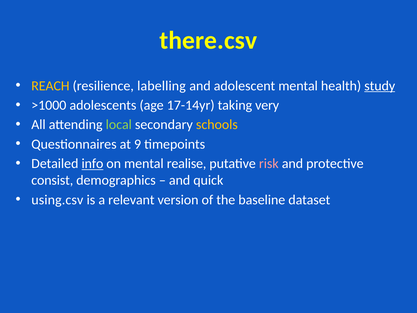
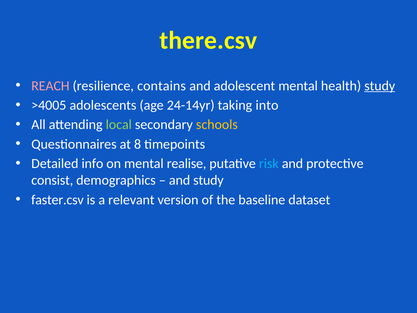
REACH colour: yellow -> pink
labelling: labelling -> contains
>1000: >1000 -> >4005
17-14yr: 17-14yr -> 24-14yr
very: very -> into
9: 9 -> 8
info underline: present -> none
risk colour: pink -> light blue
and quick: quick -> study
using.csv: using.csv -> faster.csv
